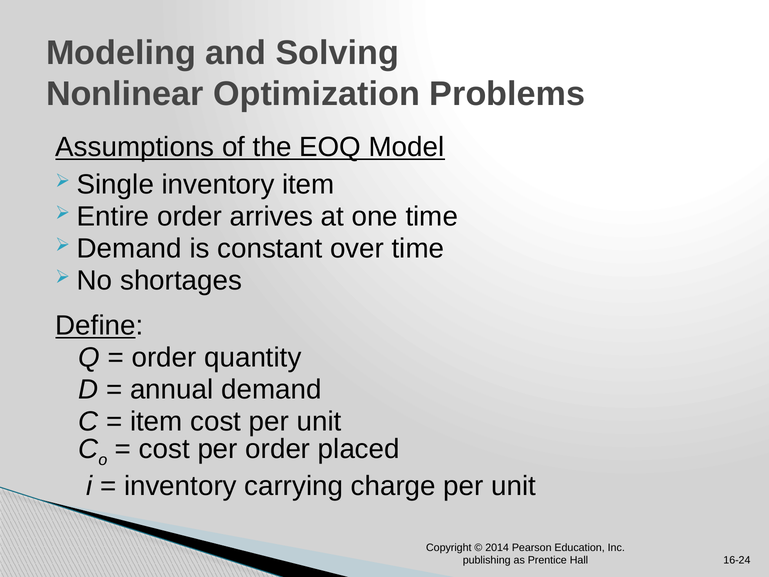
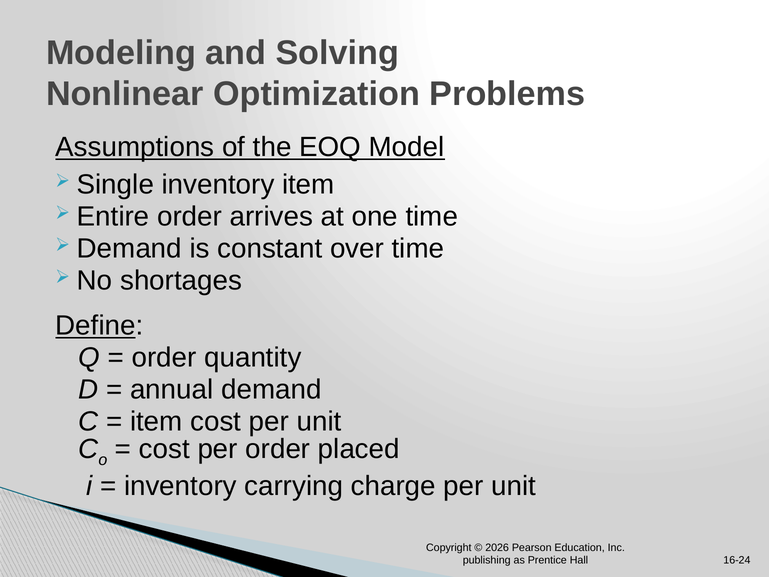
2014: 2014 -> 2026
